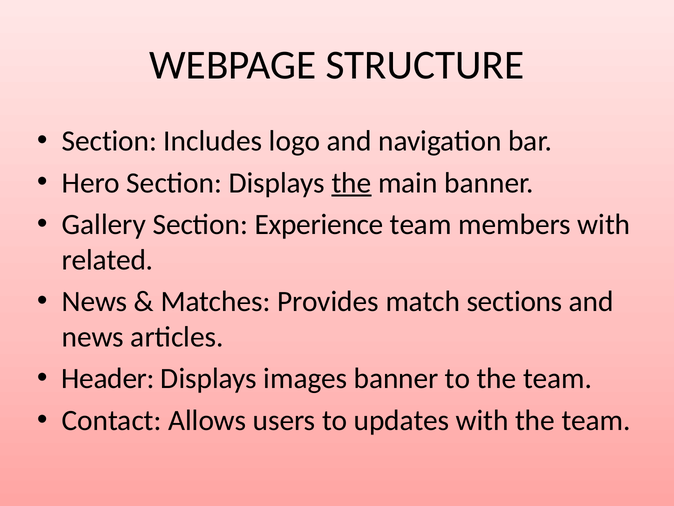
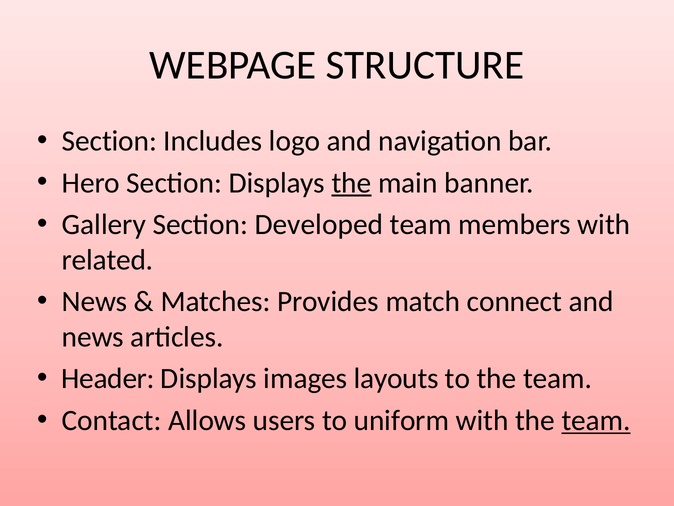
Experience: Experience -> Developed
sections: sections -> connect
images banner: banner -> layouts
updates: updates -> uniform
team at (596, 420) underline: none -> present
